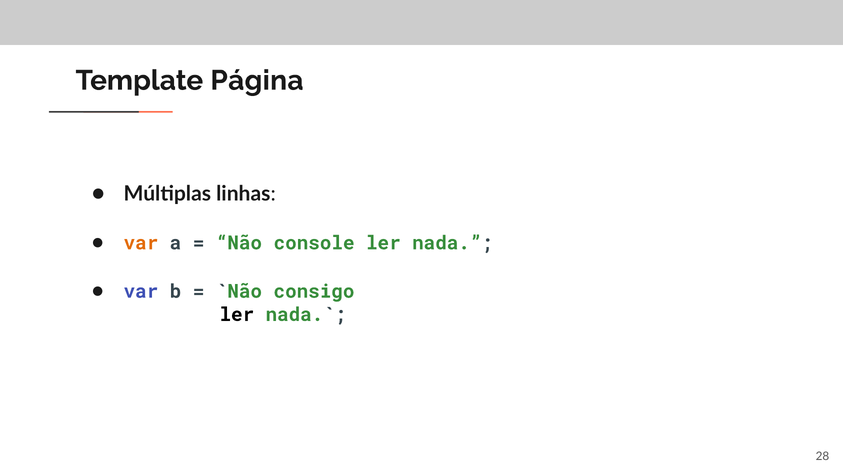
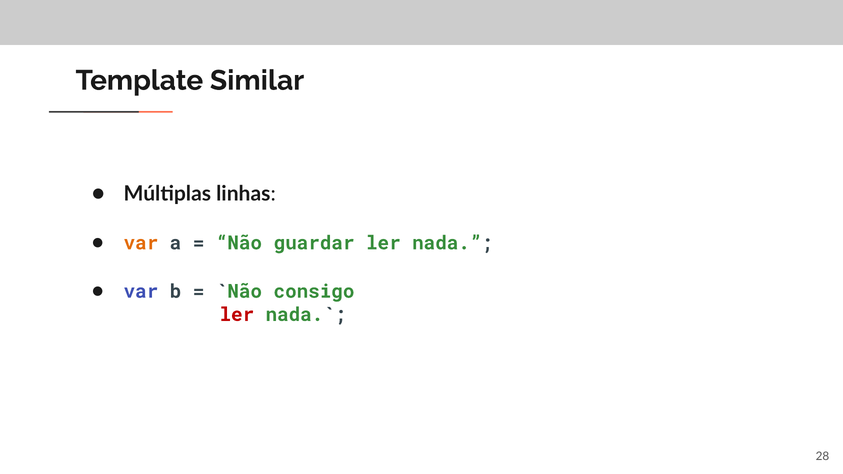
Página: Página -> Similar
console: console -> guardar
ler at (237, 315) colour: black -> red
